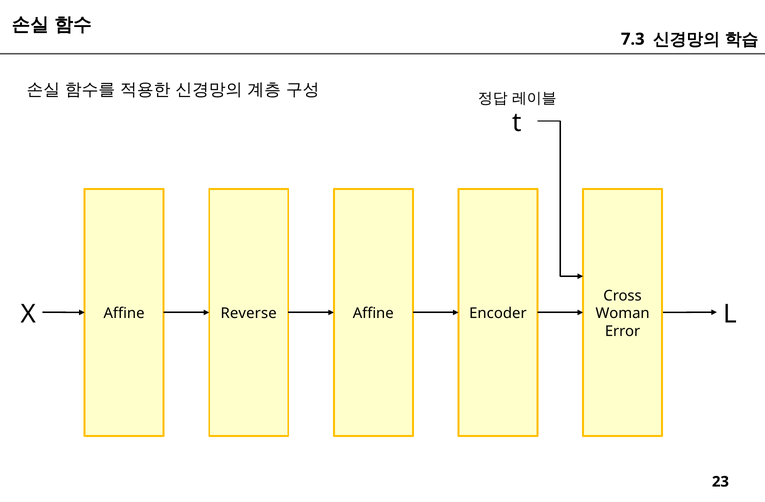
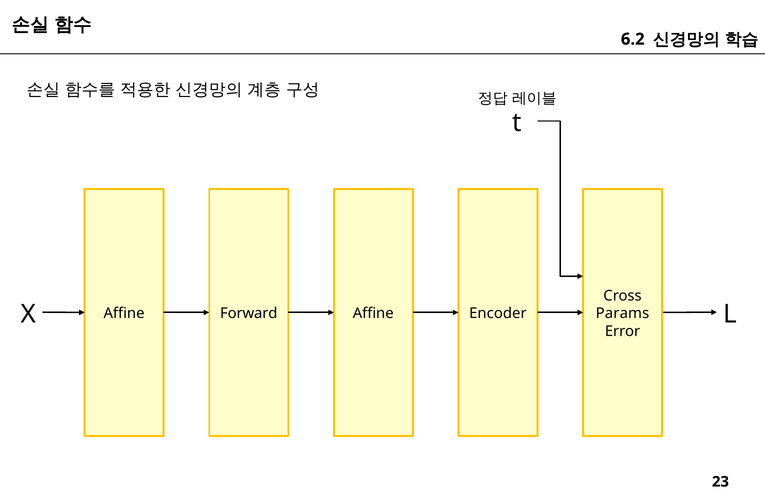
7.3: 7.3 -> 6.2
Reverse: Reverse -> Forward
Woman: Woman -> Params
